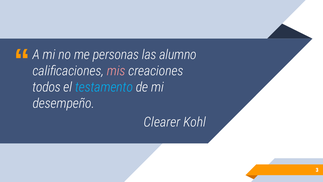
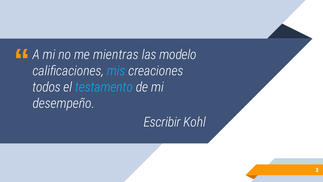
personas: personas -> mientras
alumno: alumno -> modelo
mis colour: pink -> light blue
Clearer: Clearer -> Escribir
